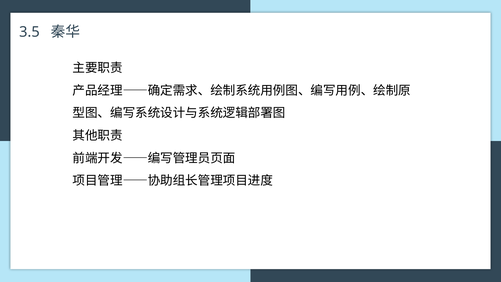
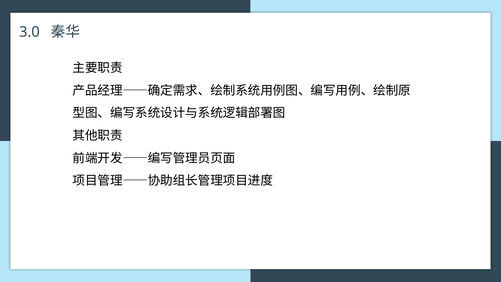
3.5: 3.5 -> 3.0
